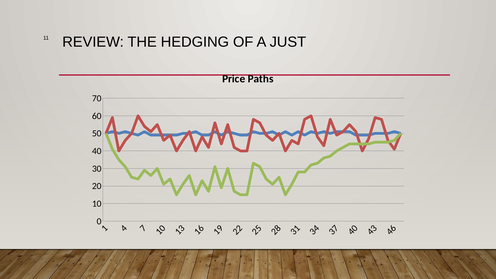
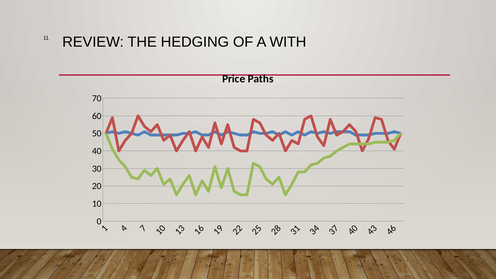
JUST: JUST -> WITH
